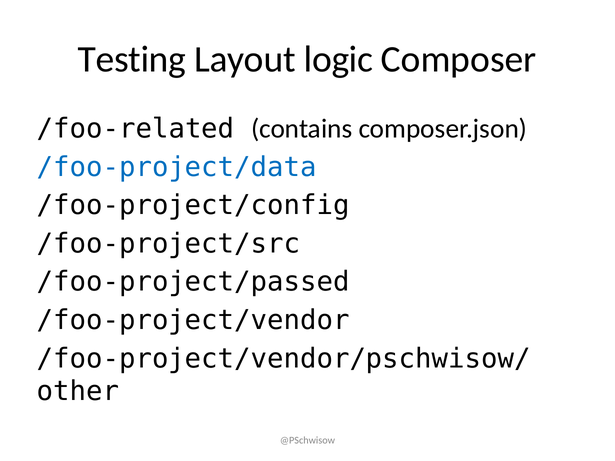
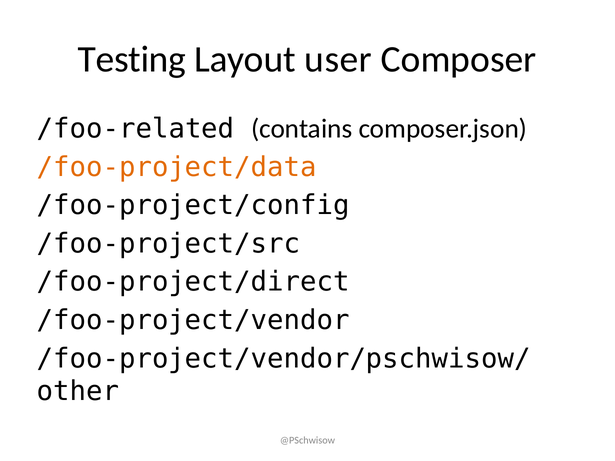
logic: logic -> user
/foo-project/data colour: blue -> orange
/foo-project/passed: /foo-project/passed -> /foo-project/direct
